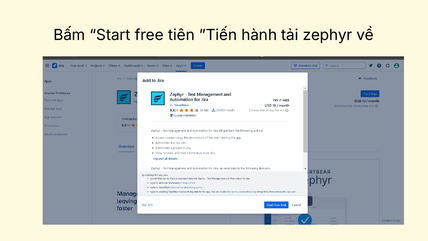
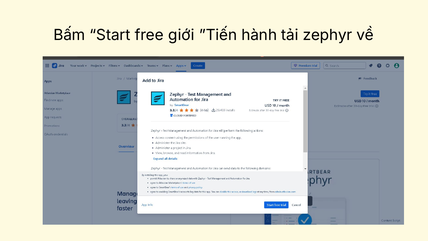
tiên: tiên -> giới
